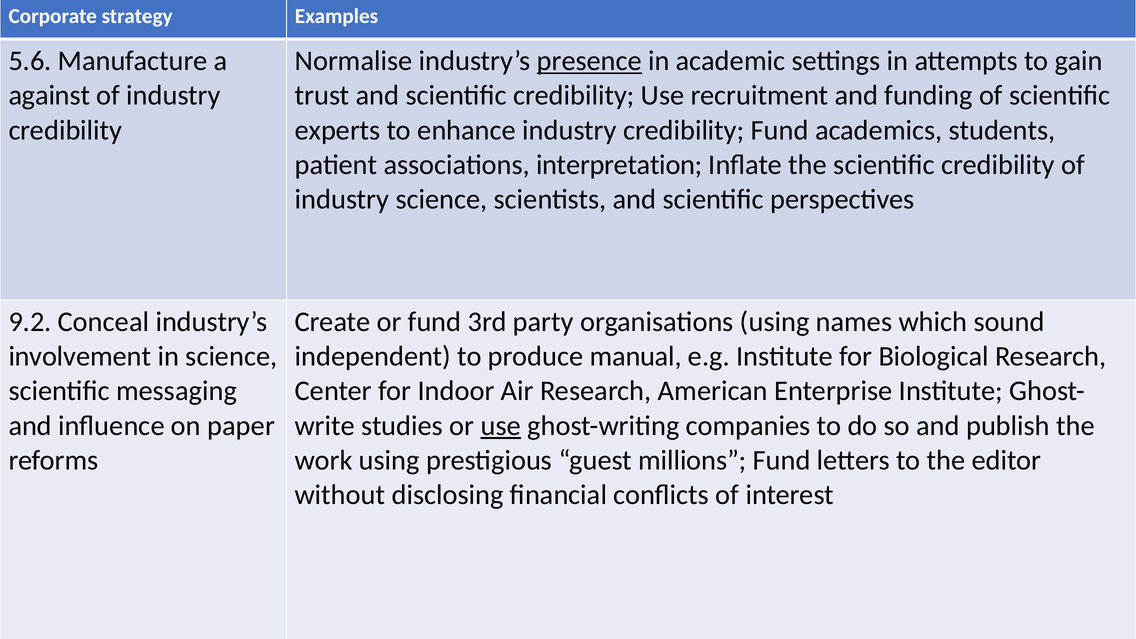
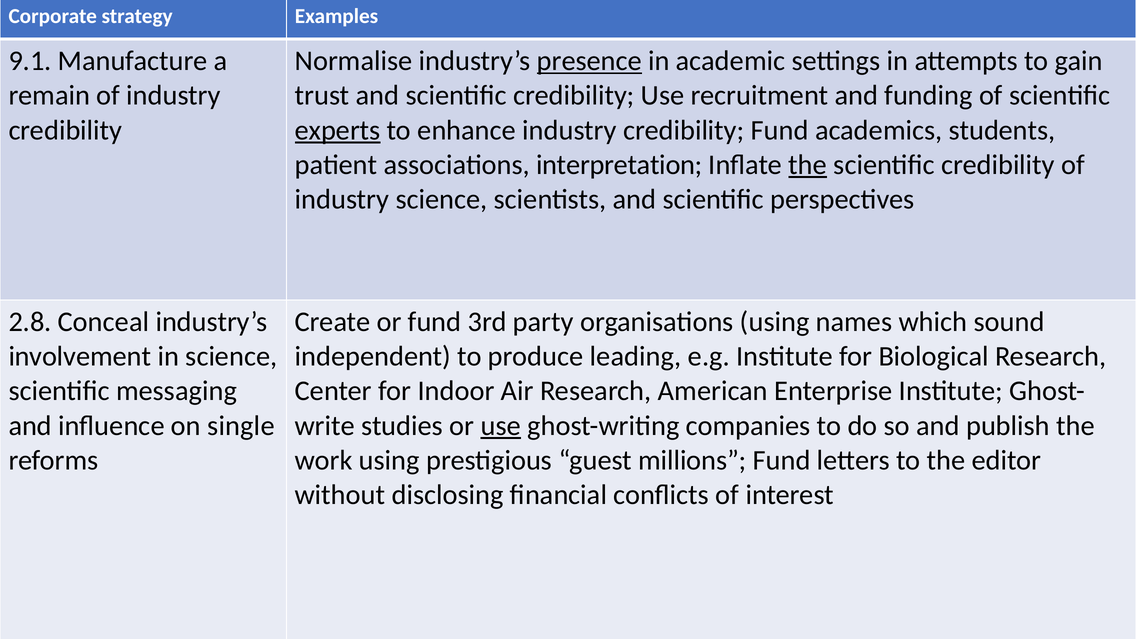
5.6: 5.6 -> 9.1
against: against -> remain
experts underline: none -> present
the at (808, 165) underline: none -> present
9.2: 9.2 -> 2.8
manual: manual -> leading
paper: paper -> single
